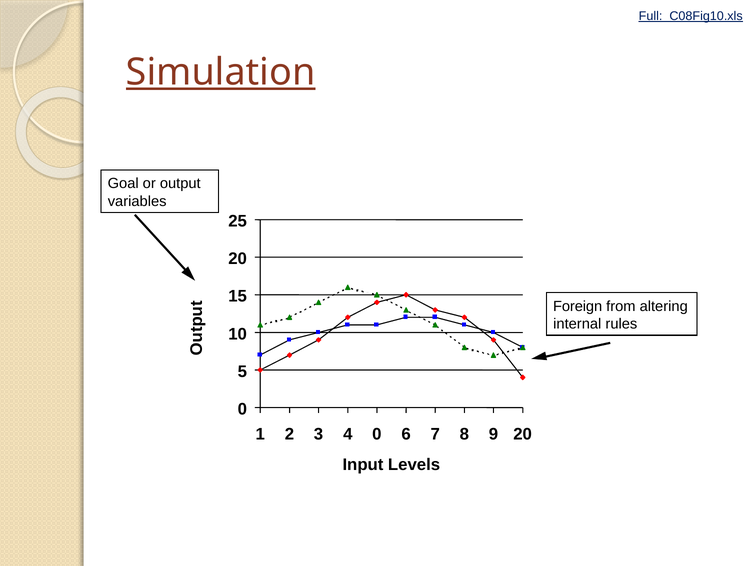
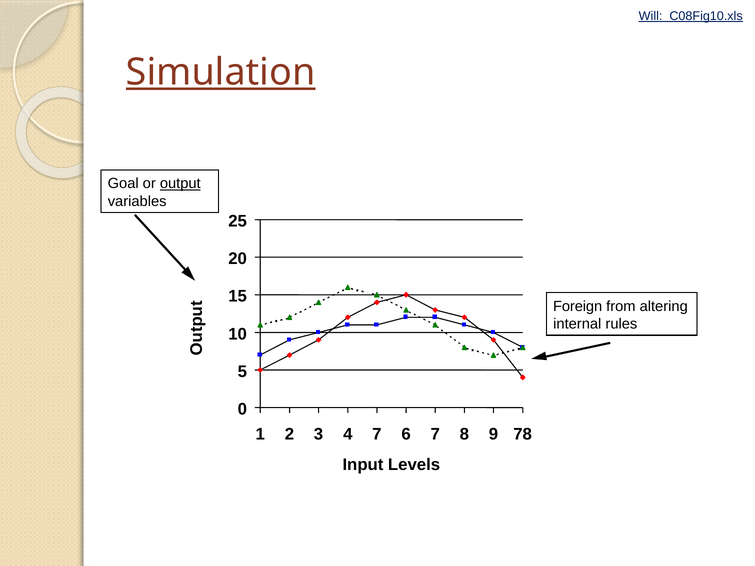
Full: Full -> Will
output underline: none -> present
4 0: 0 -> 7
9 20: 20 -> 78
